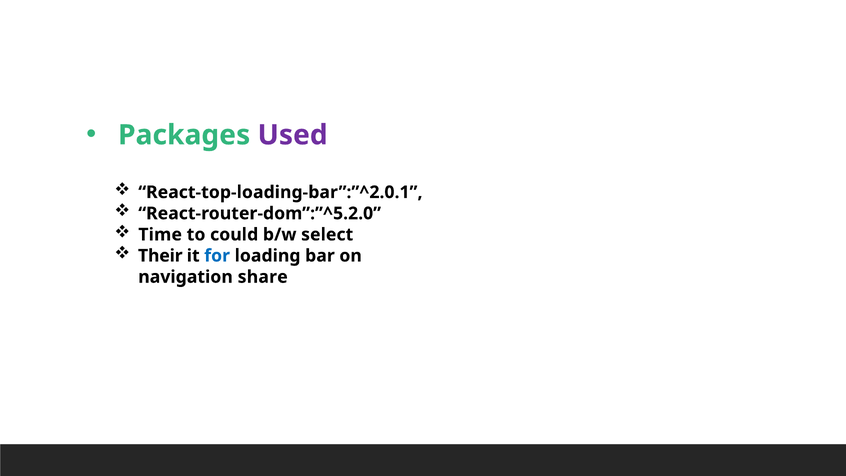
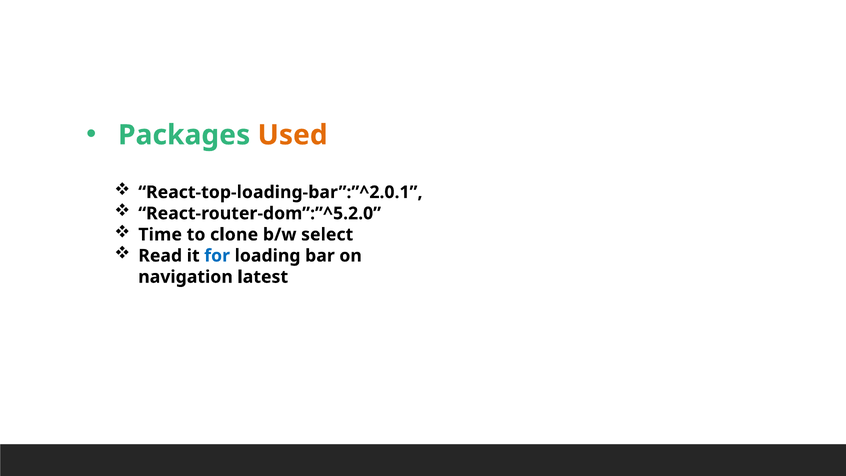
Used colour: purple -> orange
could: could -> clone
Their: Their -> Read
share: share -> latest
